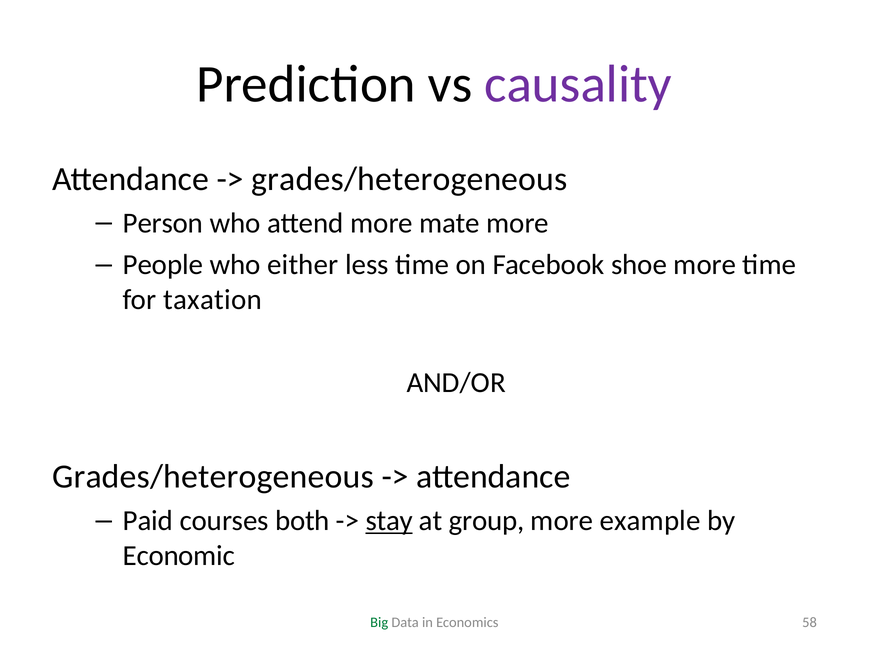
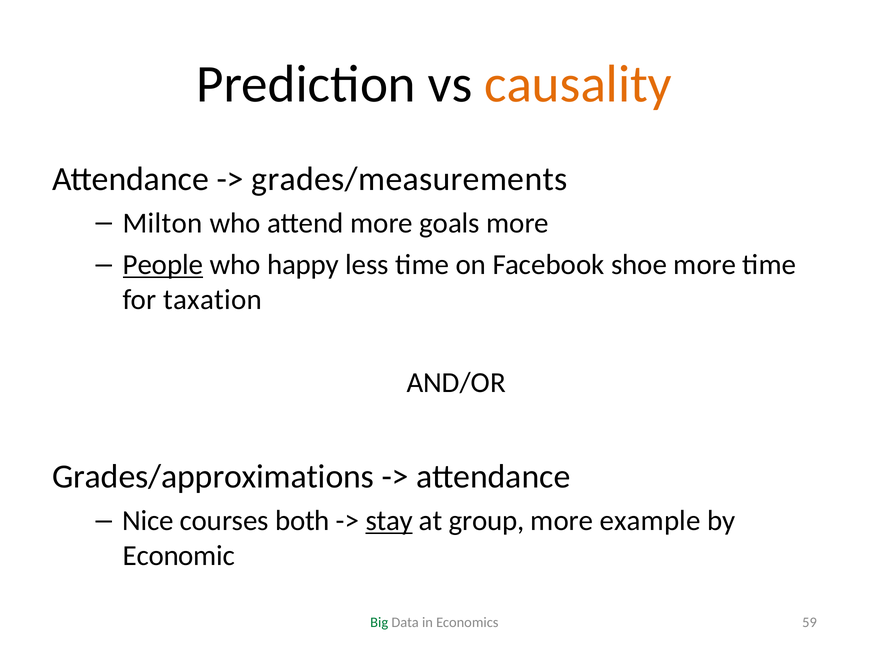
causality colour: purple -> orange
grades/heterogeneous at (409, 179): grades/heterogeneous -> grades/measurements
Person: Person -> Milton
mate: mate -> goals
People underline: none -> present
either: either -> happy
Grades/heterogeneous at (213, 477): Grades/heterogeneous -> Grades/approximations
Paid: Paid -> Nice
58: 58 -> 59
